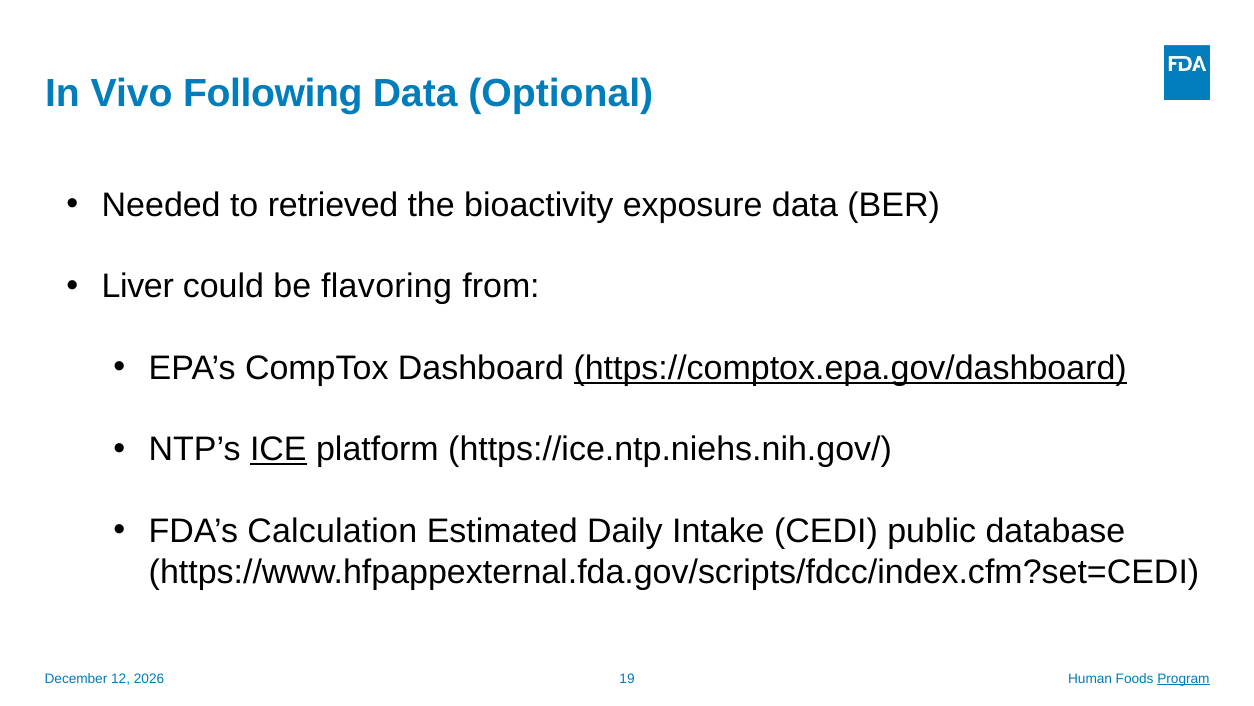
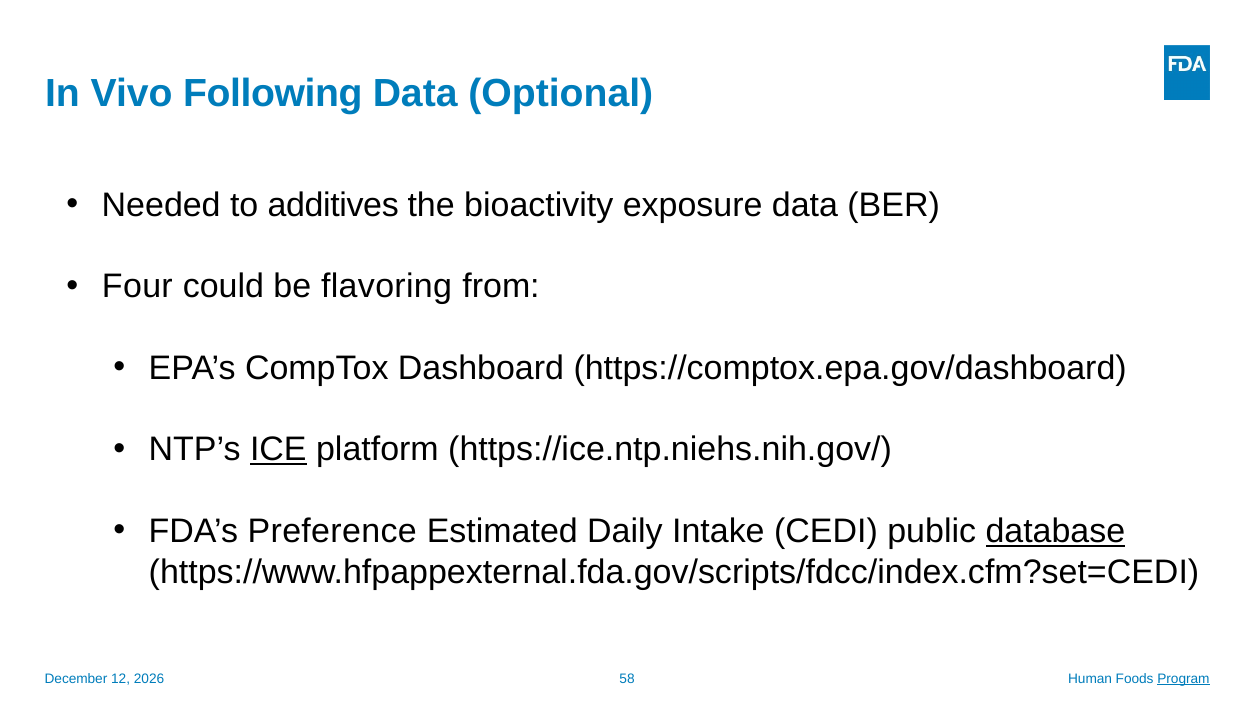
retrieved: retrieved -> additives
Liver: Liver -> Four
https://comptox.epa.gov/dashboard underline: present -> none
Calculation: Calculation -> Preference
database underline: none -> present
19: 19 -> 58
